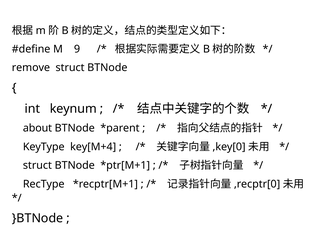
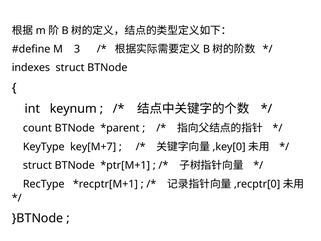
9: 9 -> 3
remove: remove -> indexes
about: about -> count
key[M+4: key[M+4 -> key[M+7
